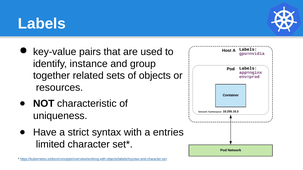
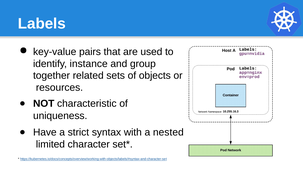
entries: entries -> nested
